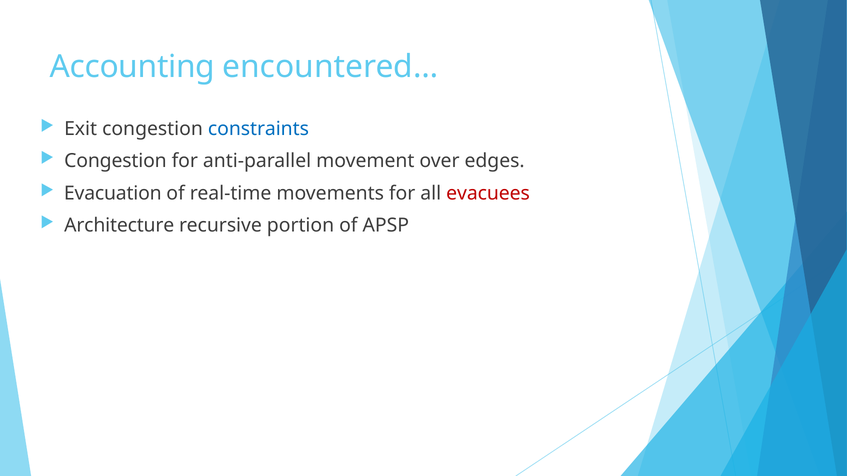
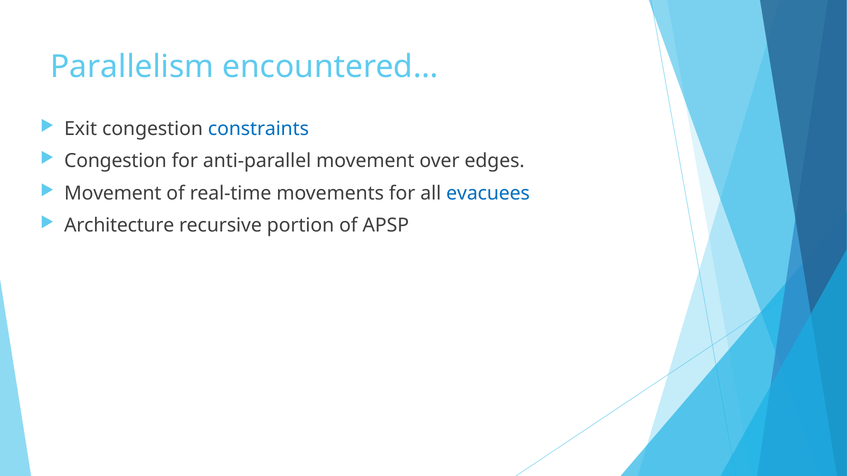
Accounting: Accounting -> Parallelism
Evacuation at (113, 193): Evacuation -> Movement
evacuees colour: red -> blue
